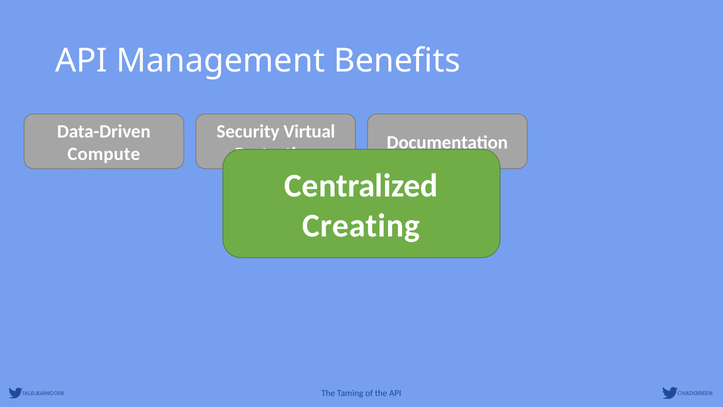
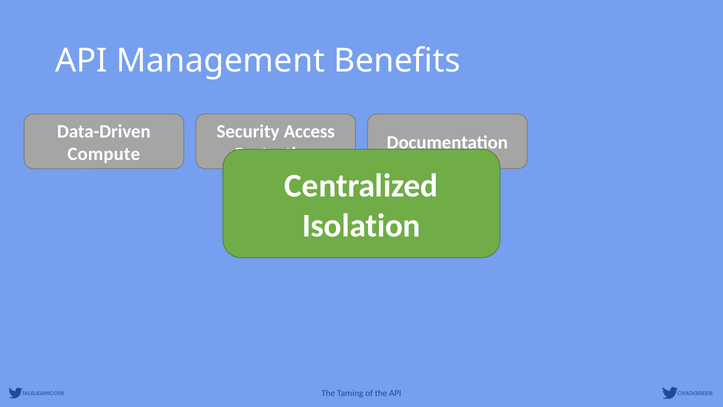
Virtual: Virtual -> Access
Creating: Creating -> Isolation
